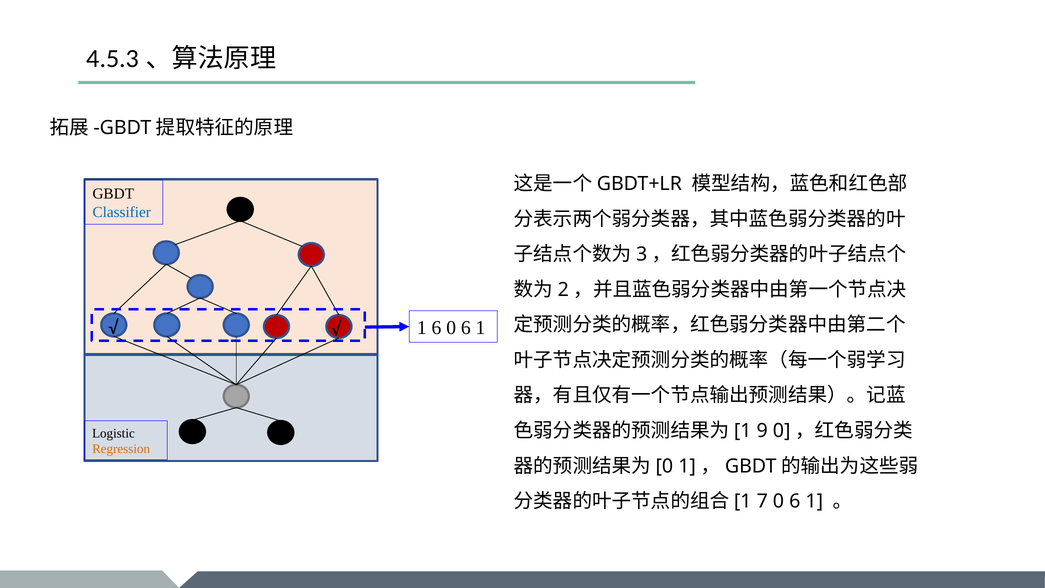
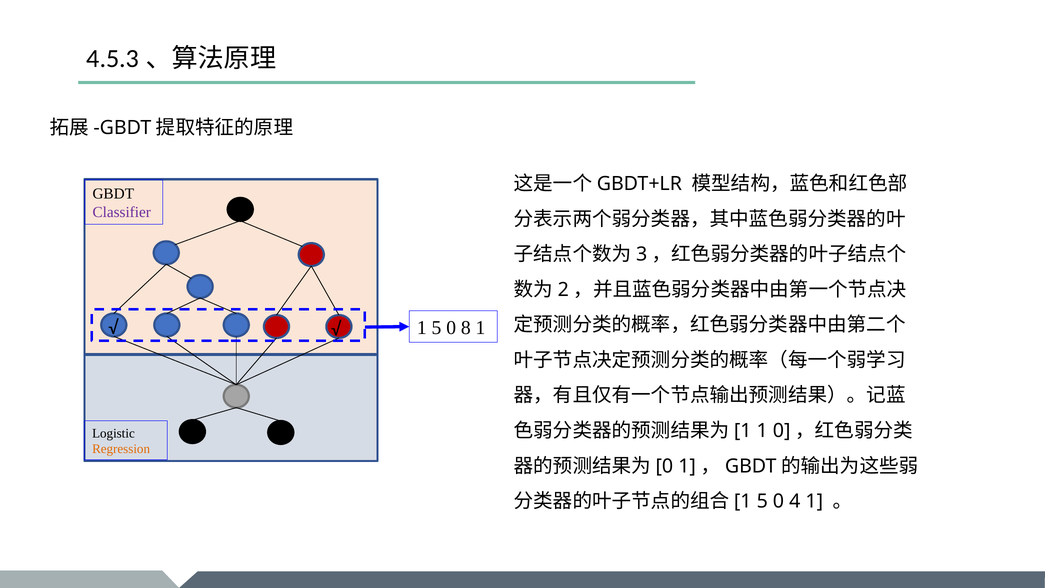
Classifier colour: blue -> purple
1 6: 6 -> 5
6 at (466, 328): 6 -> 8
9 at (762, 431): 9 -> 1
7 at (762, 501): 7 -> 5
6 at (795, 501): 6 -> 4
